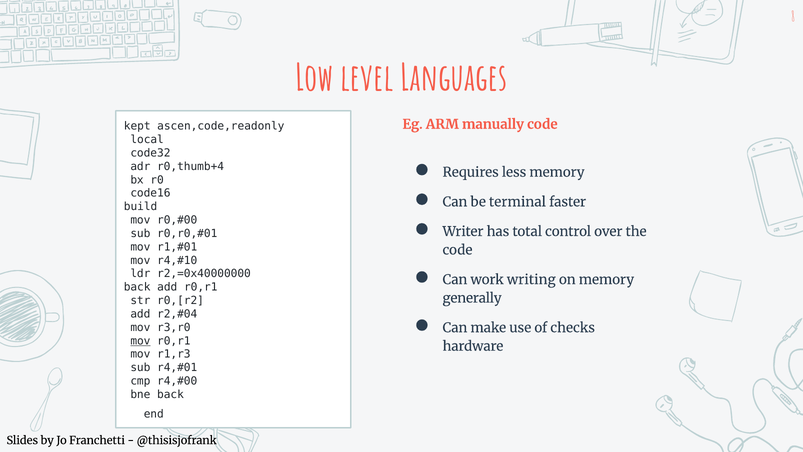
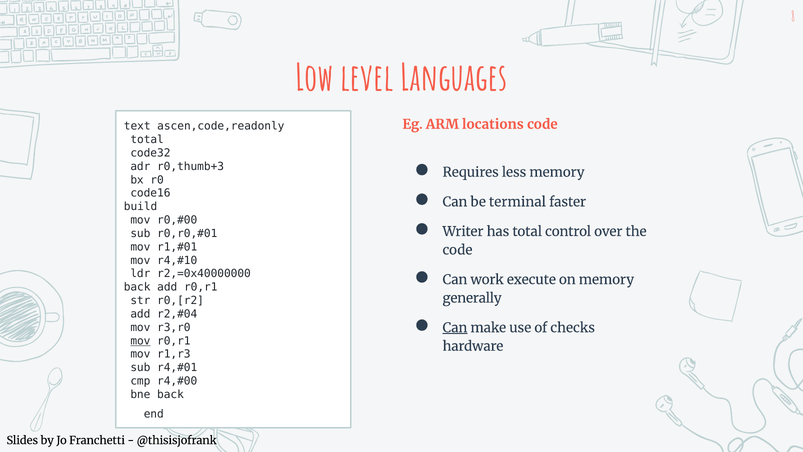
kept: kept -> text
manually: manually -> locations
local at (147, 140): local -> total
r0,thumb+4: r0,thumb+4 -> r0,thumb+3
writing: writing -> execute
Can at (455, 328) underline: none -> present
